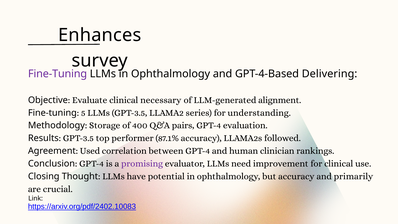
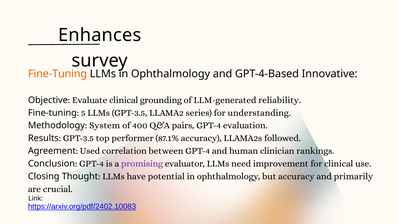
Fine-Tuning at (58, 74) colour: purple -> orange
Delivering: Delivering -> Innovative
necessary: necessary -> grounding
alignment: alignment -> reliability
Storage: Storage -> System
